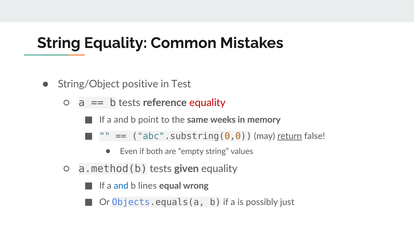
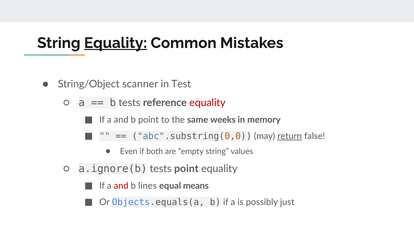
Equality at (116, 43) underline: none -> present
positive: positive -> scanner
a.method(b: a.method(b -> a.ignore(b
tests given: given -> point
and at (121, 186) colour: blue -> red
wrong: wrong -> means
